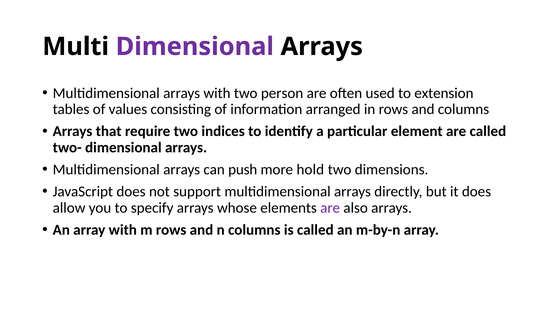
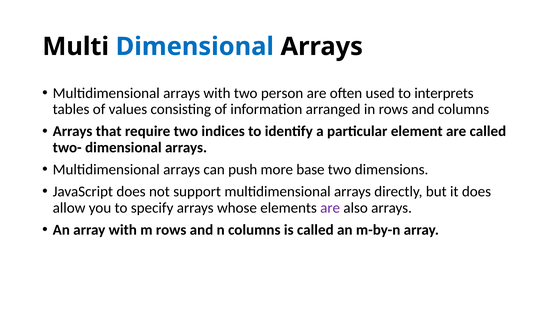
Dimensional at (195, 47) colour: purple -> blue
extension: extension -> interprets
hold: hold -> base
